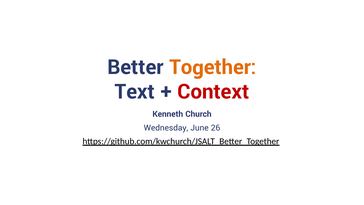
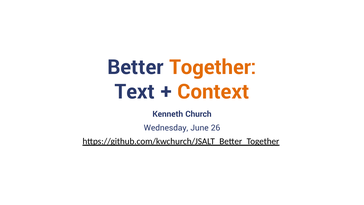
Context colour: red -> orange
